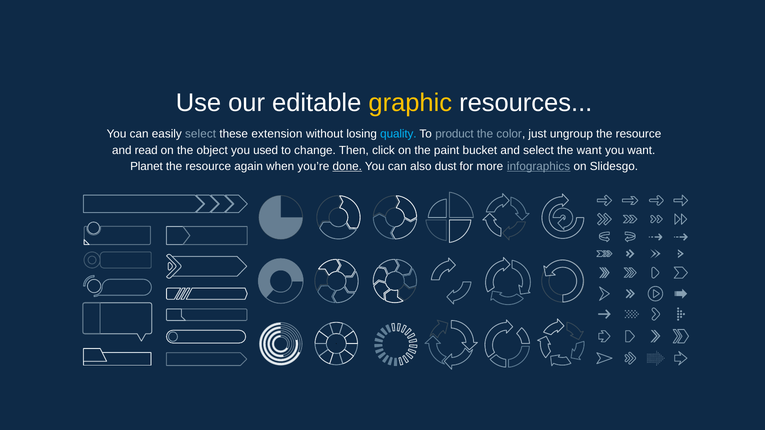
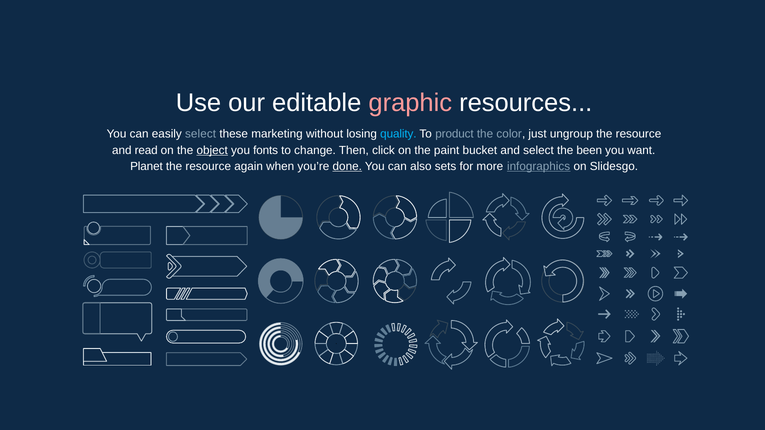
graphic colour: yellow -> pink
extension: extension -> marketing
object underline: none -> present
used: used -> fonts
the want: want -> been
dust: dust -> sets
